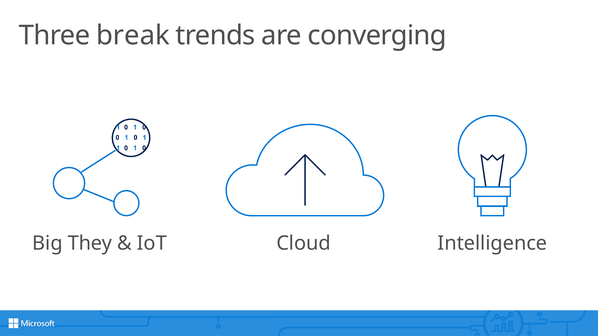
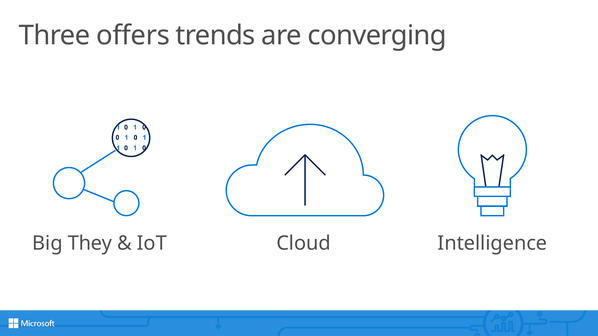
break: break -> offers
